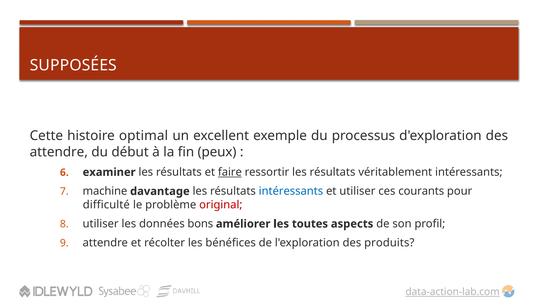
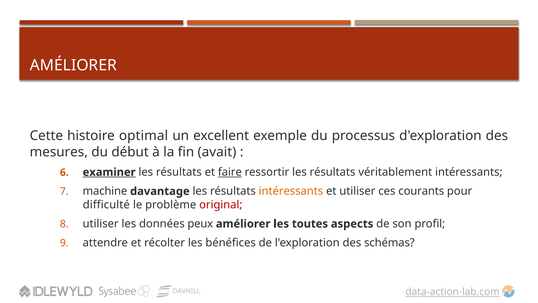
SUPPOSÉES at (73, 65): SUPPOSÉES -> AMÉLIORER
attendre at (59, 152): attendre -> mesures
peux: peux -> avait
examiner underline: none -> present
intéressants at (291, 191) colour: blue -> orange
bons: bons -> peux
produits: produits -> schémas
